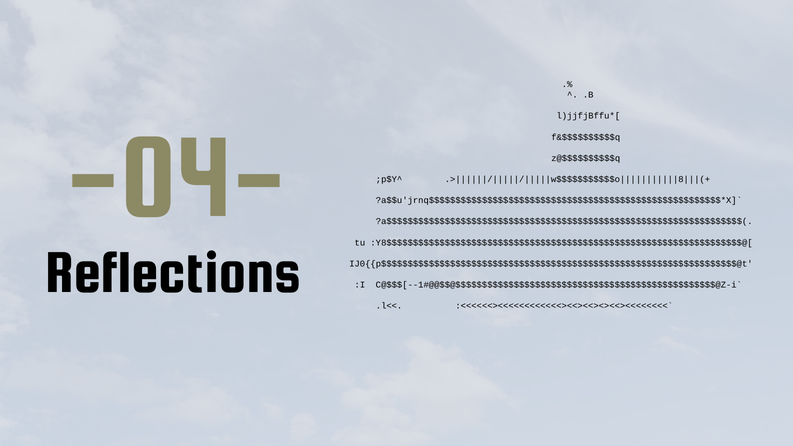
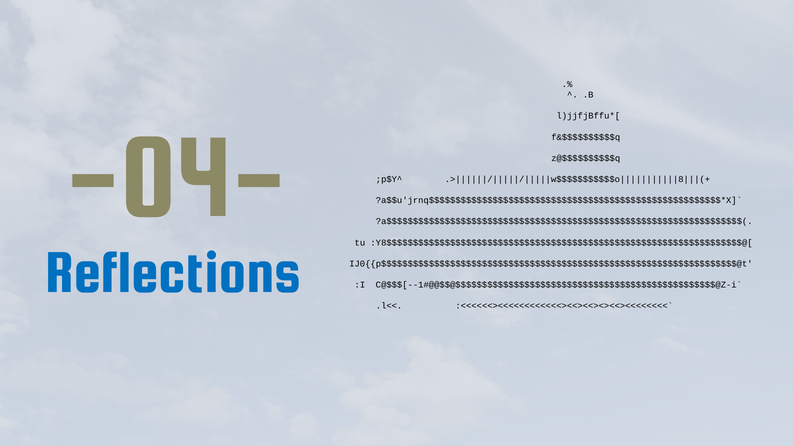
Reflections colour: black -> blue
